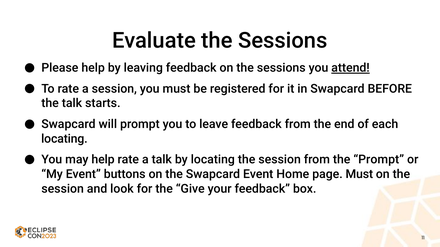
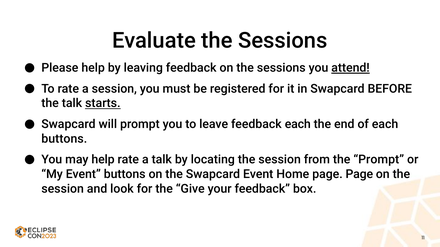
starts underline: none -> present
feedback from: from -> each
locating at (64, 139): locating -> buttons
page Must: Must -> Page
